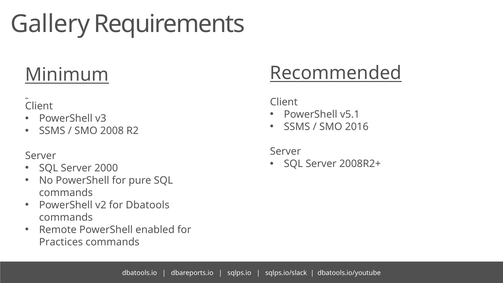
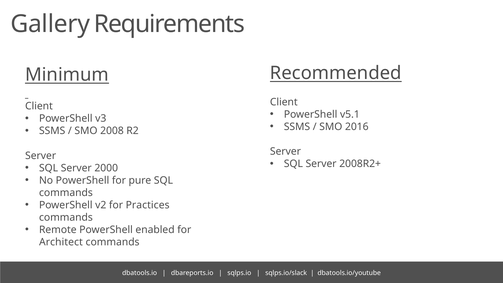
Dbatools: Dbatools -> Practices
Practices: Practices -> Architect
